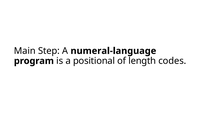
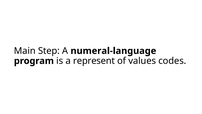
positional: positional -> represent
length: length -> values
